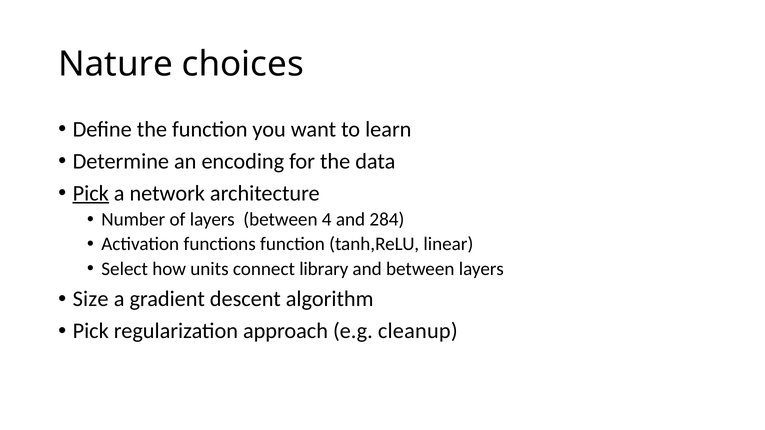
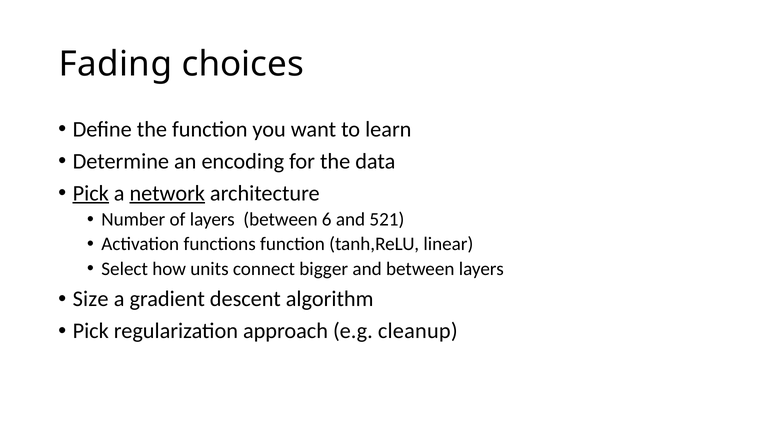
Nature: Nature -> Fading
network underline: none -> present
4: 4 -> 6
284: 284 -> 521
library: library -> bigger
